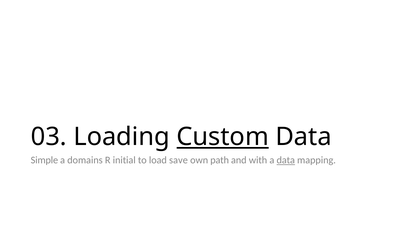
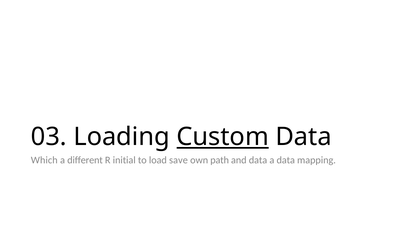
Simple: Simple -> Which
domains: domains -> different
and with: with -> data
data at (286, 160) underline: present -> none
